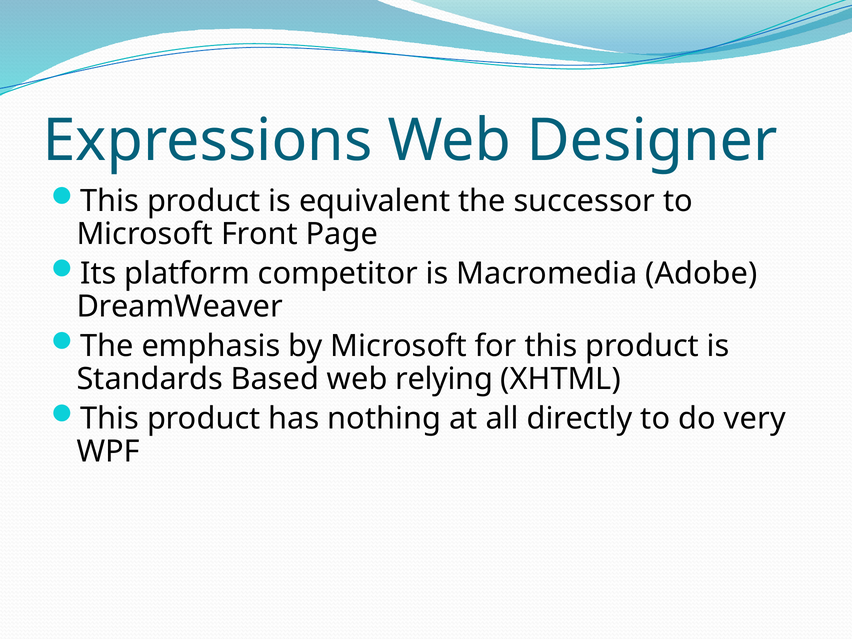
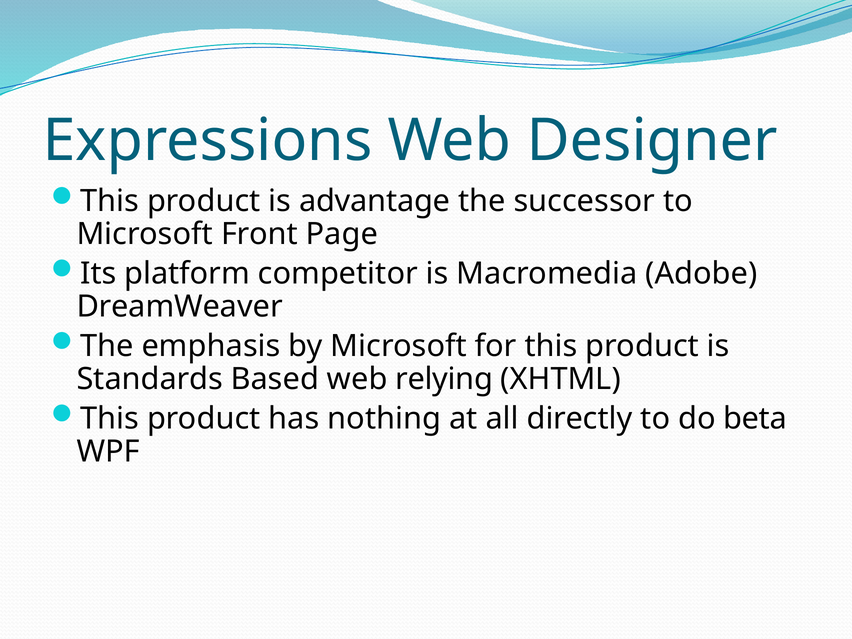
equivalent: equivalent -> advantage
very: very -> beta
